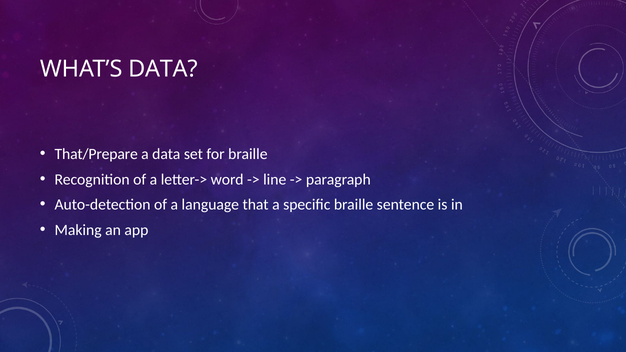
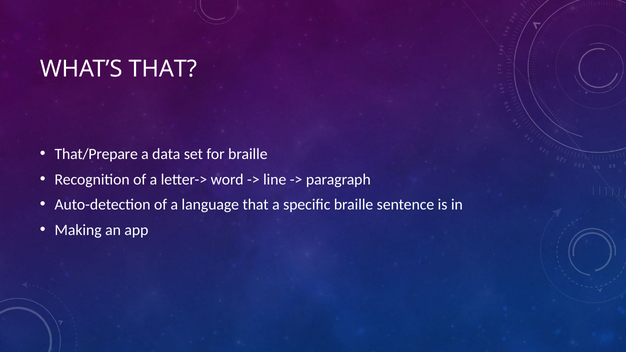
WHAT’S DATA: DATA -> THAT
